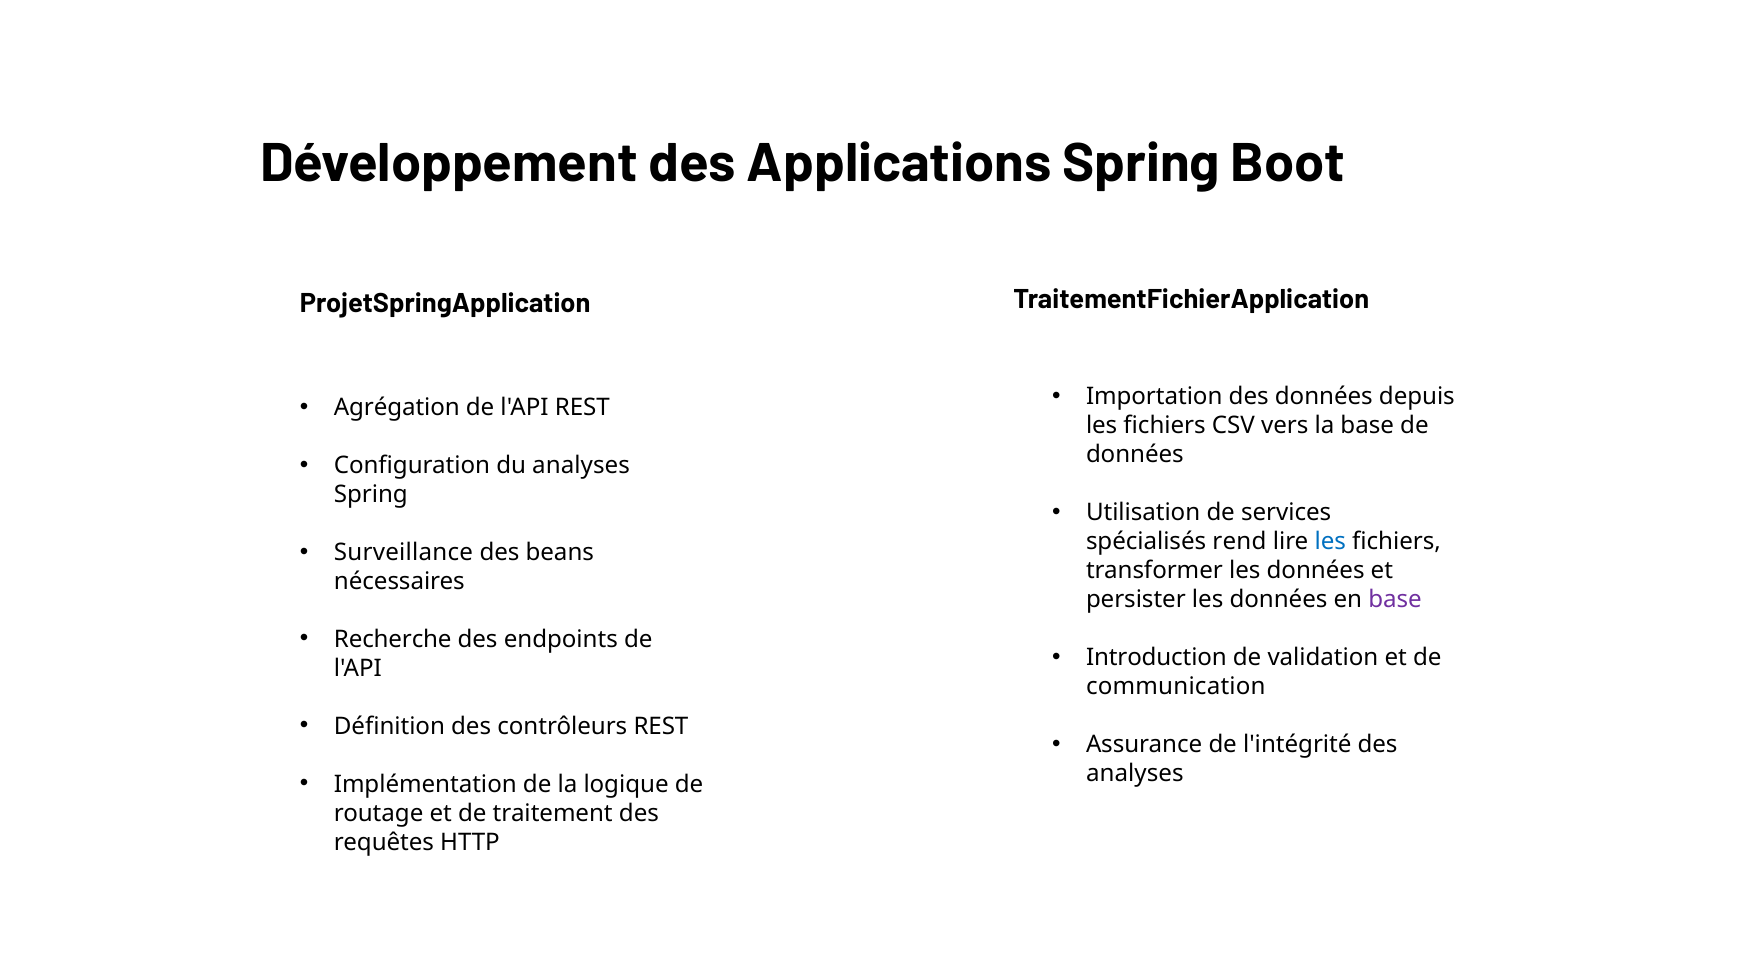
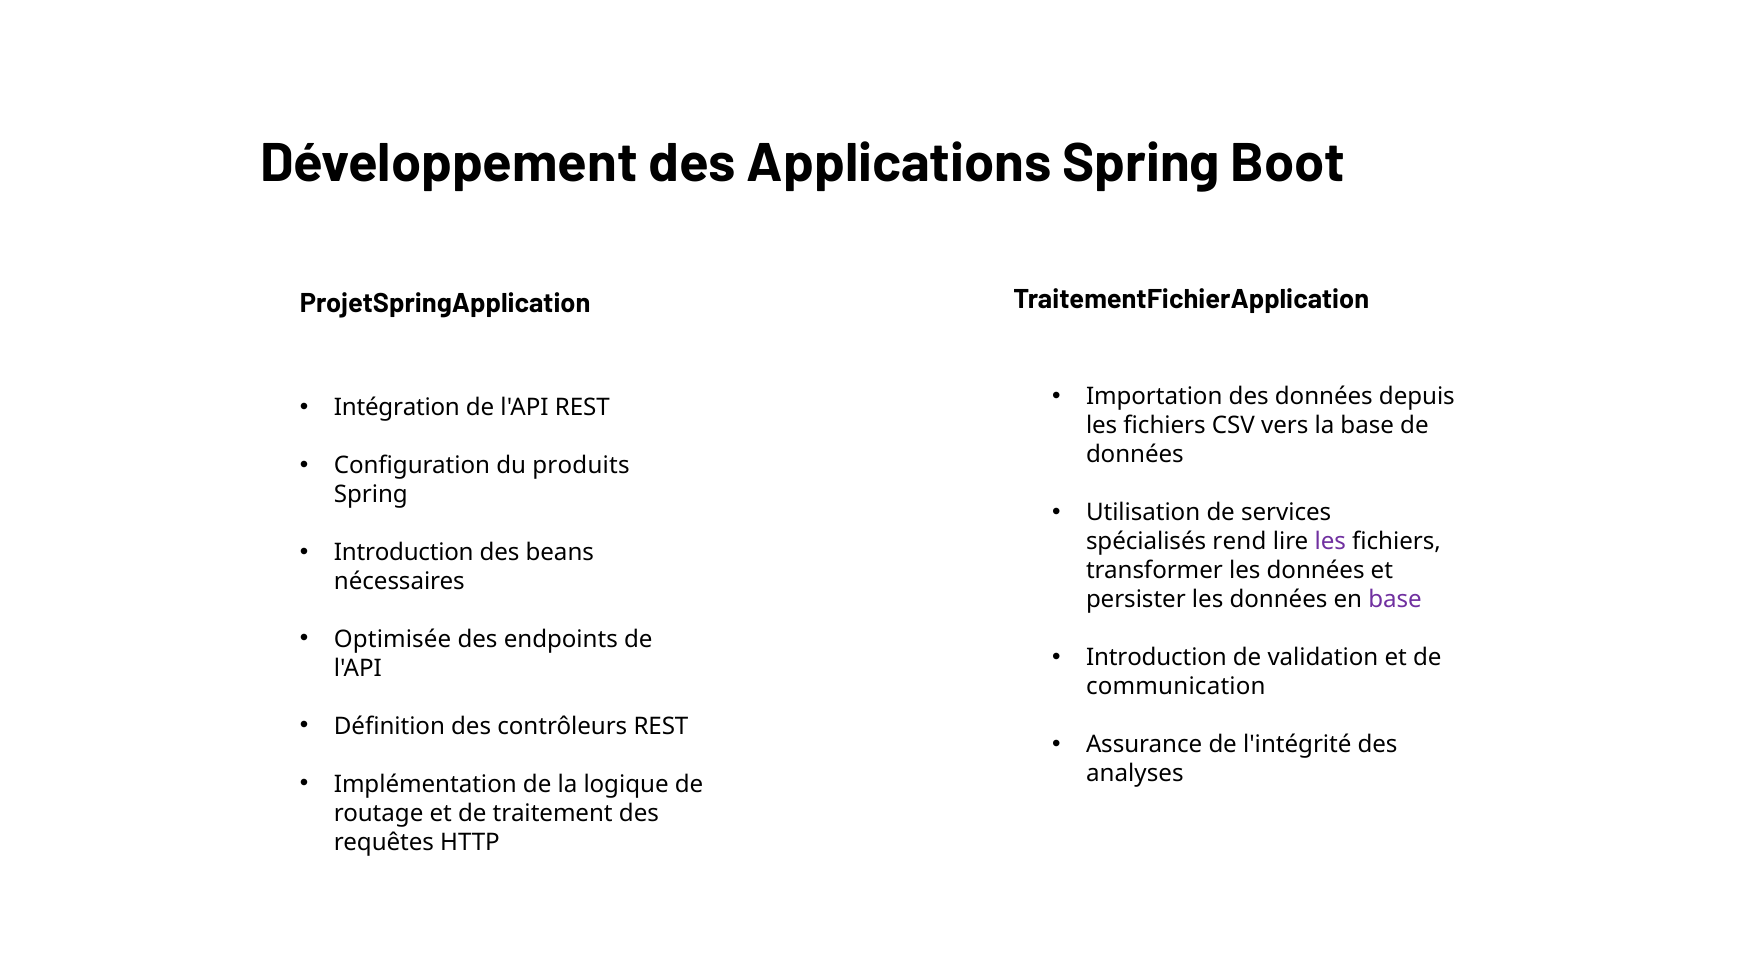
Agrégation: Agrégation -> Intégration
du analyses: analyses -> produits
les at (1330, 542) colour: blue -> purple
Surveillance at (404, 552): Surveillance -> Introduction
Recherche: Recherche -> Optimisée
